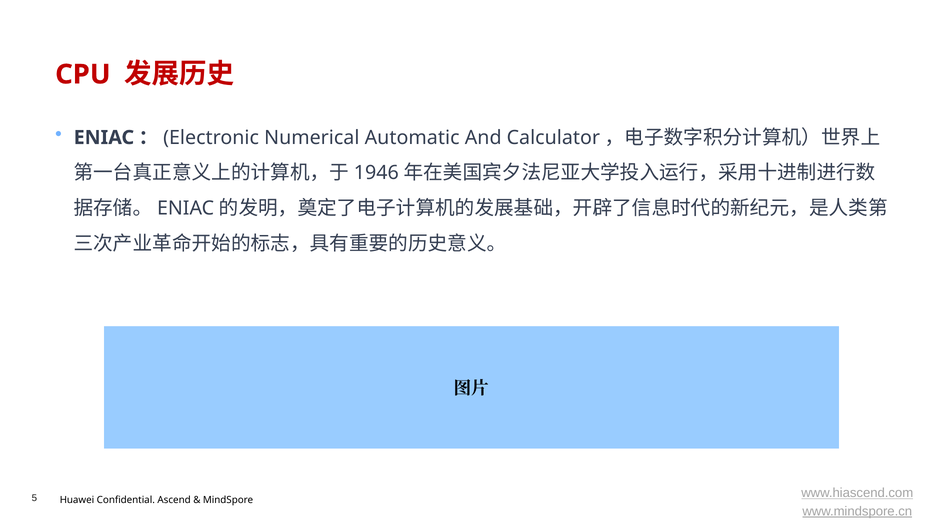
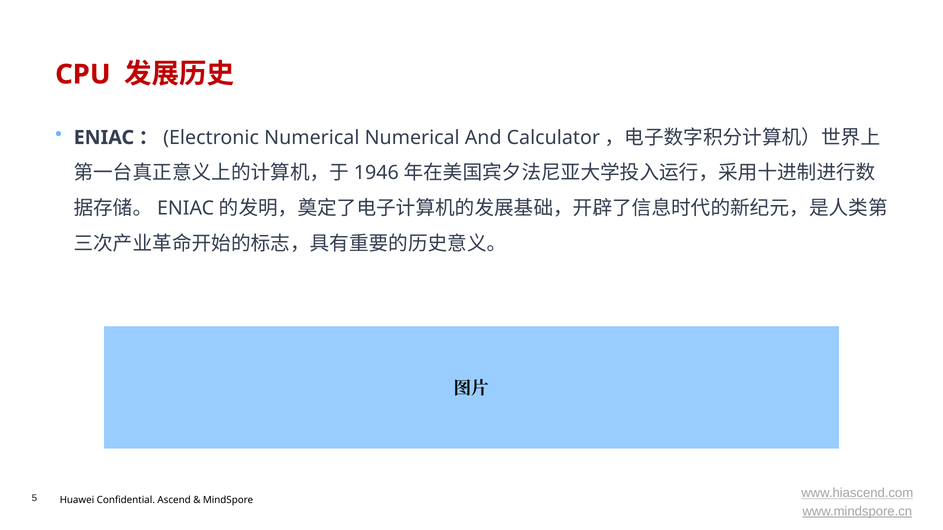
Numerical Automatic: Automatic -> Numerical
